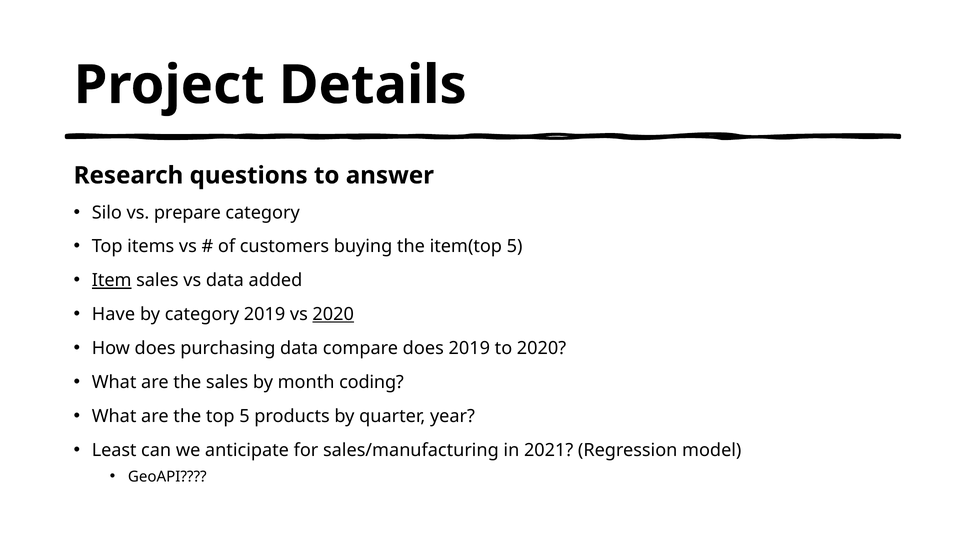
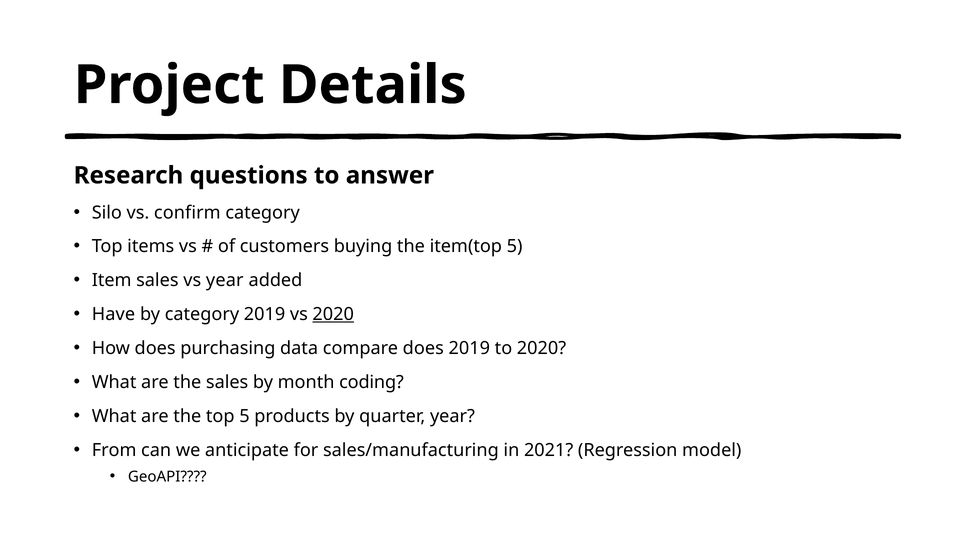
prepare: prepare -> confirm
Item underline: present -> none
vs data: data -> year
Least: Least -> From
